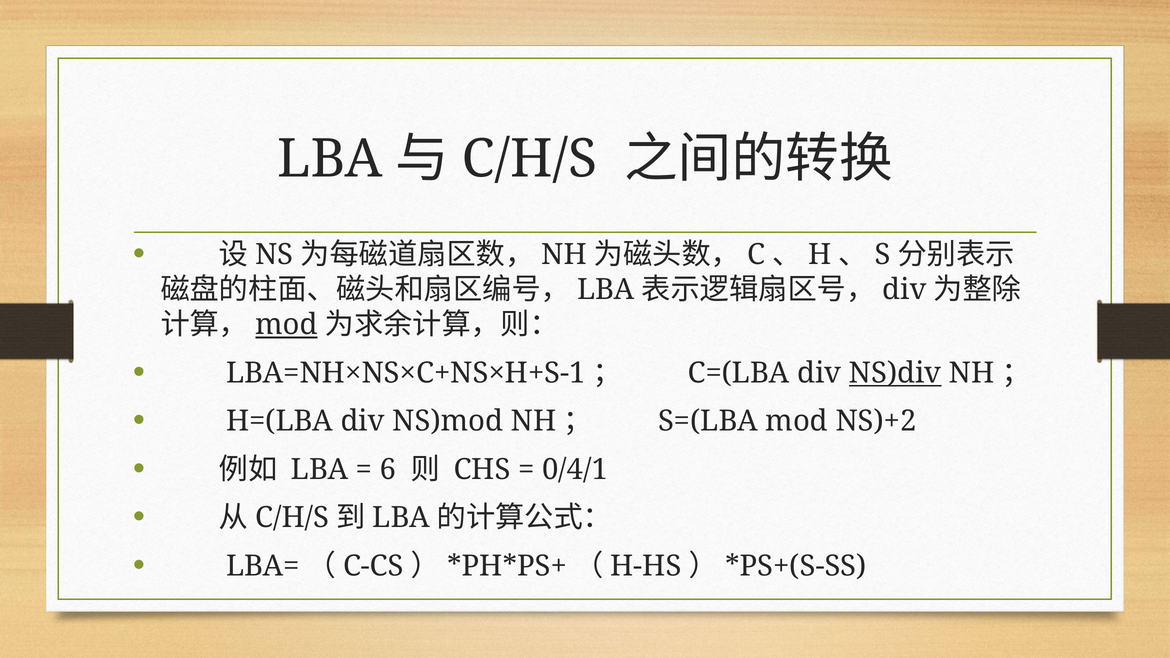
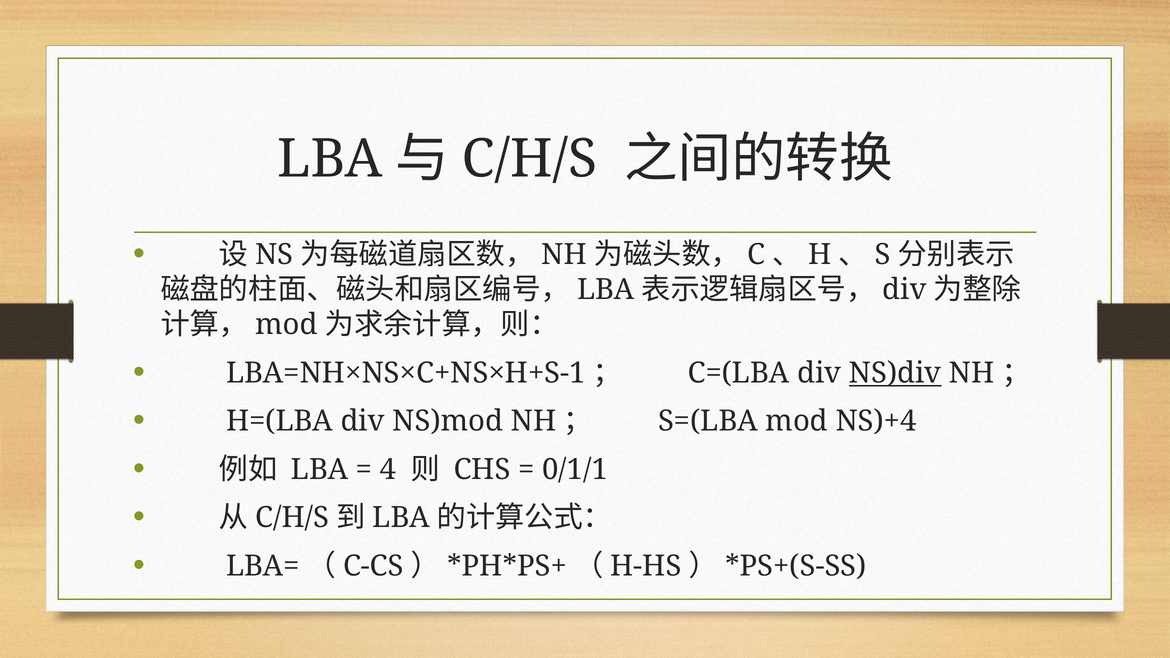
mod at (286, 325) underline: present -> none
NS)+2: NS)+2 -> NS)+4
6: 6 -> 4
0/4/1: 0/4/1 -> 0/1/1
